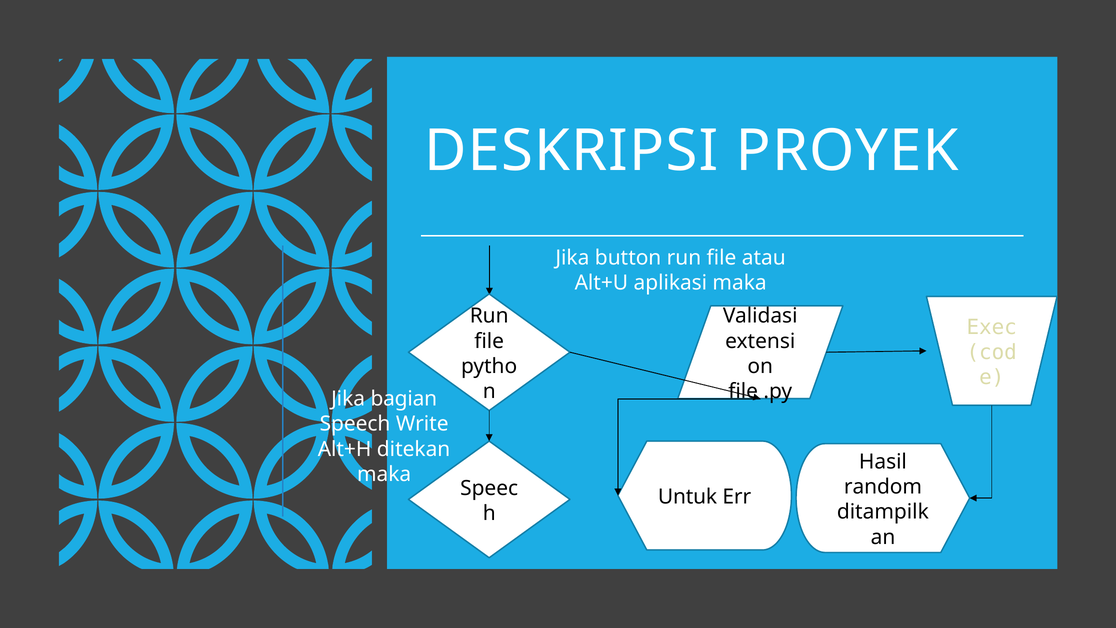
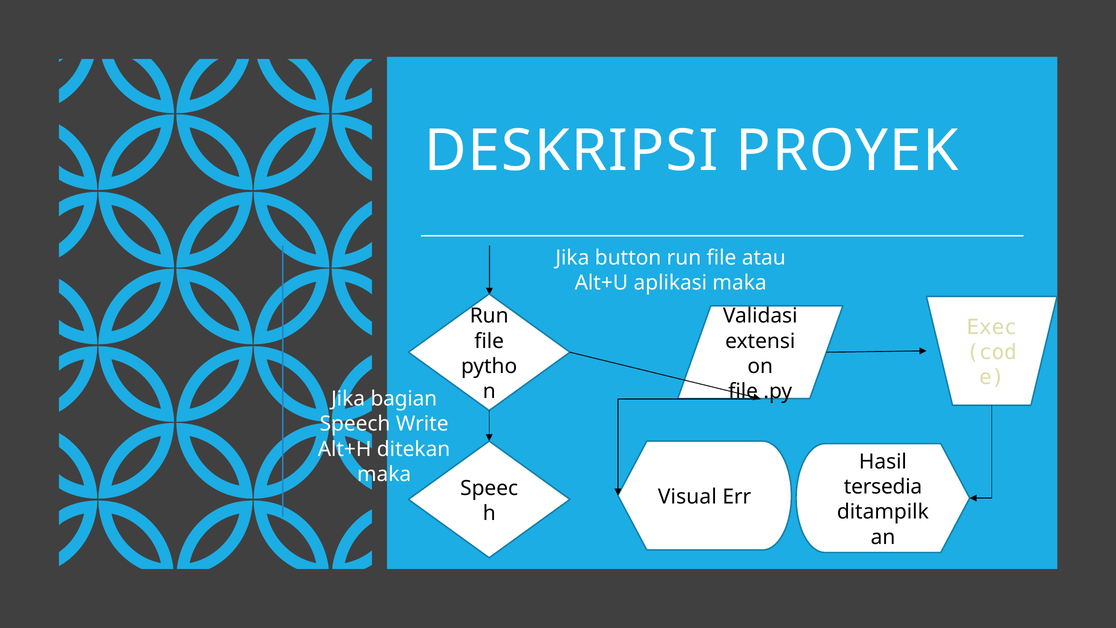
random: random -> tersedia
Untuk: Untuk -> Visual
